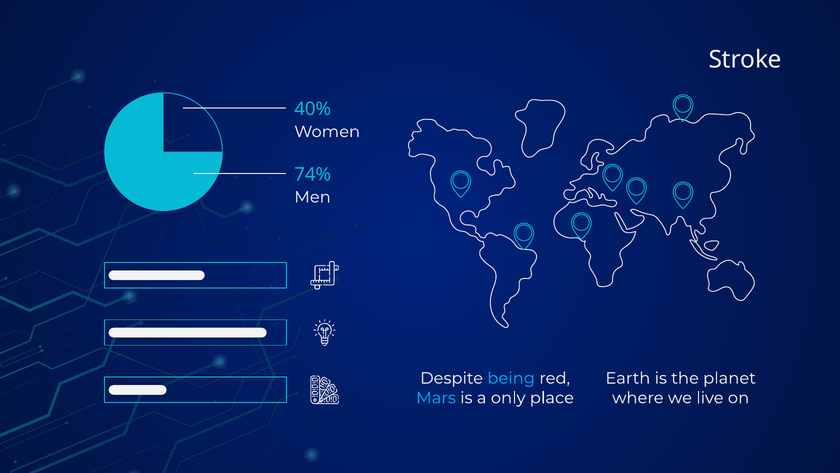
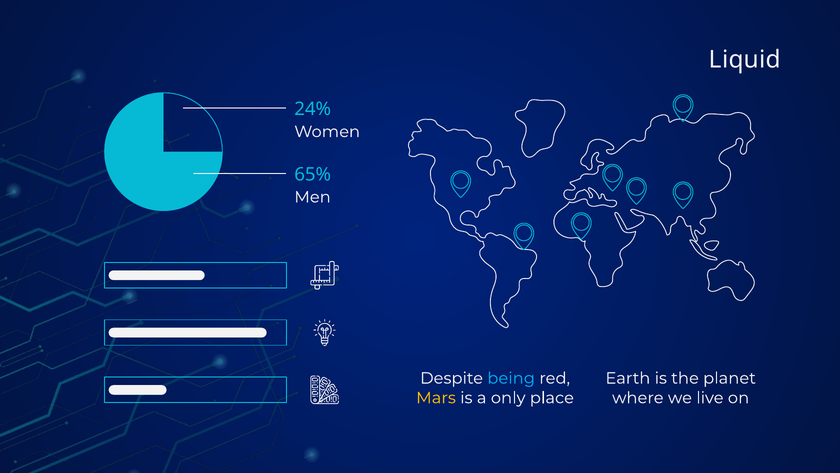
Stroke: Stroke -> Liquid
40%: 40% -> 24%
74%: 74% -> 65%
Mars colour: light blue -> yellow
